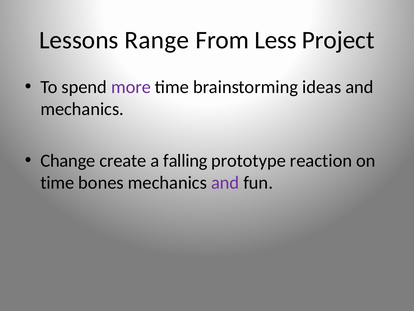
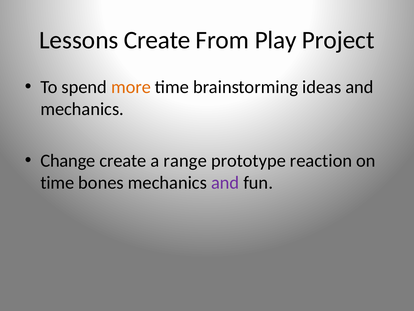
Lessons Range: Range -> Create
Less: Less -> Play
more colour: purple -> orange
falling: falling -> range
